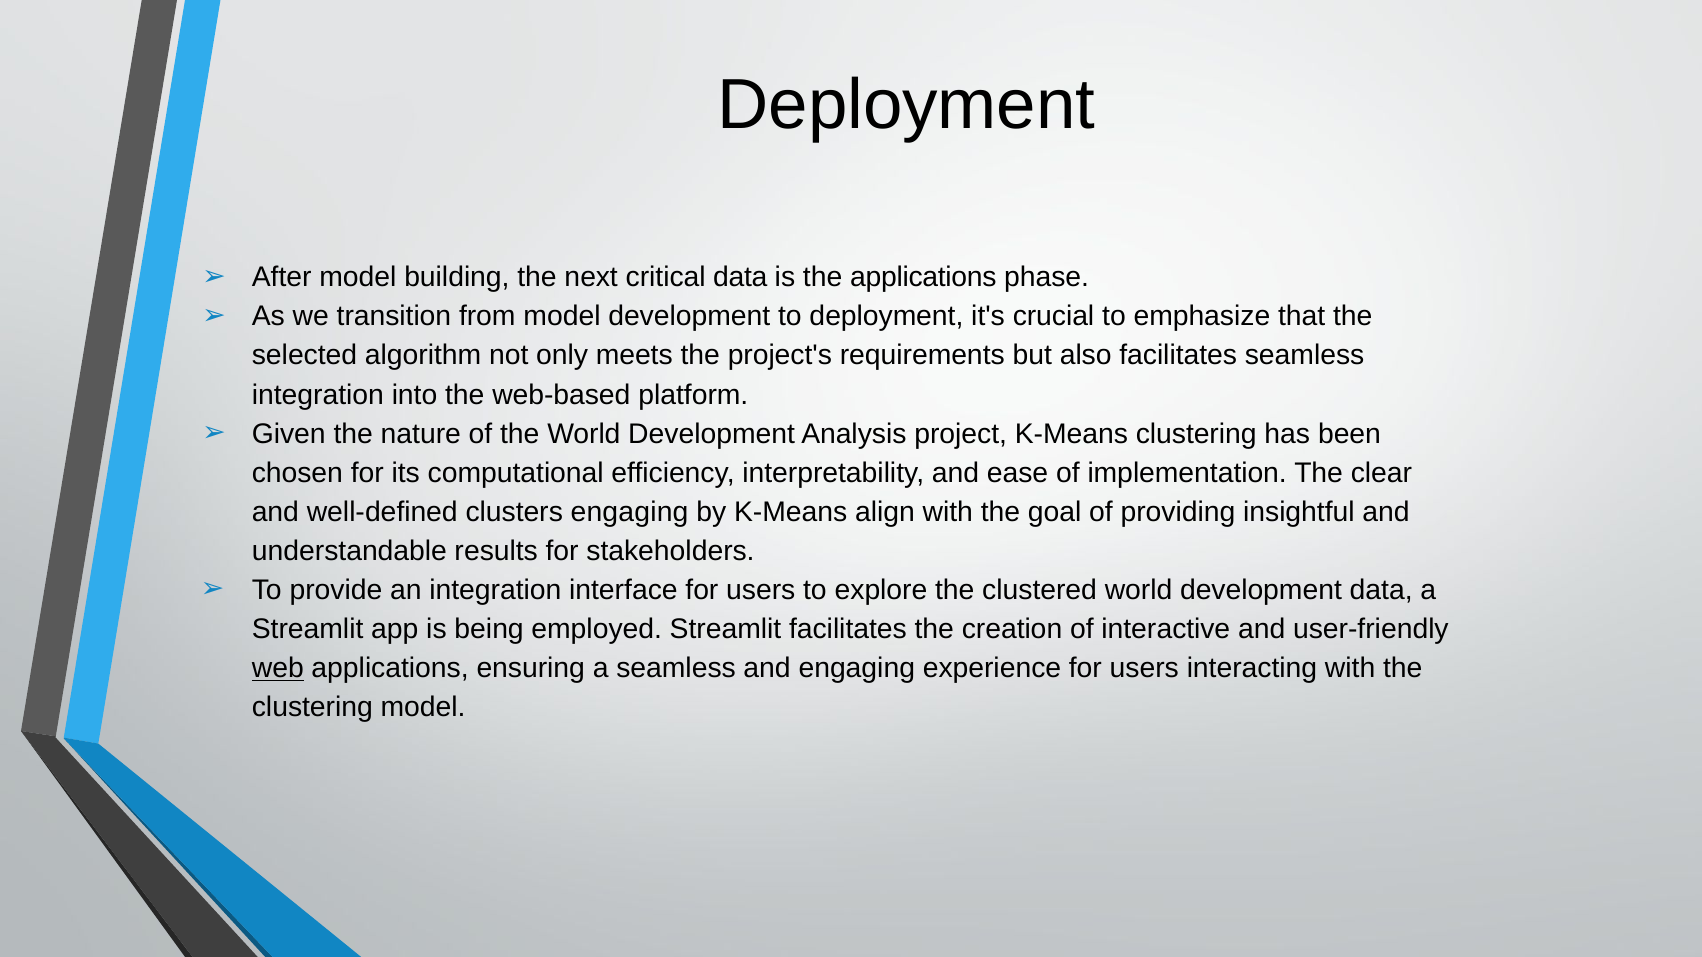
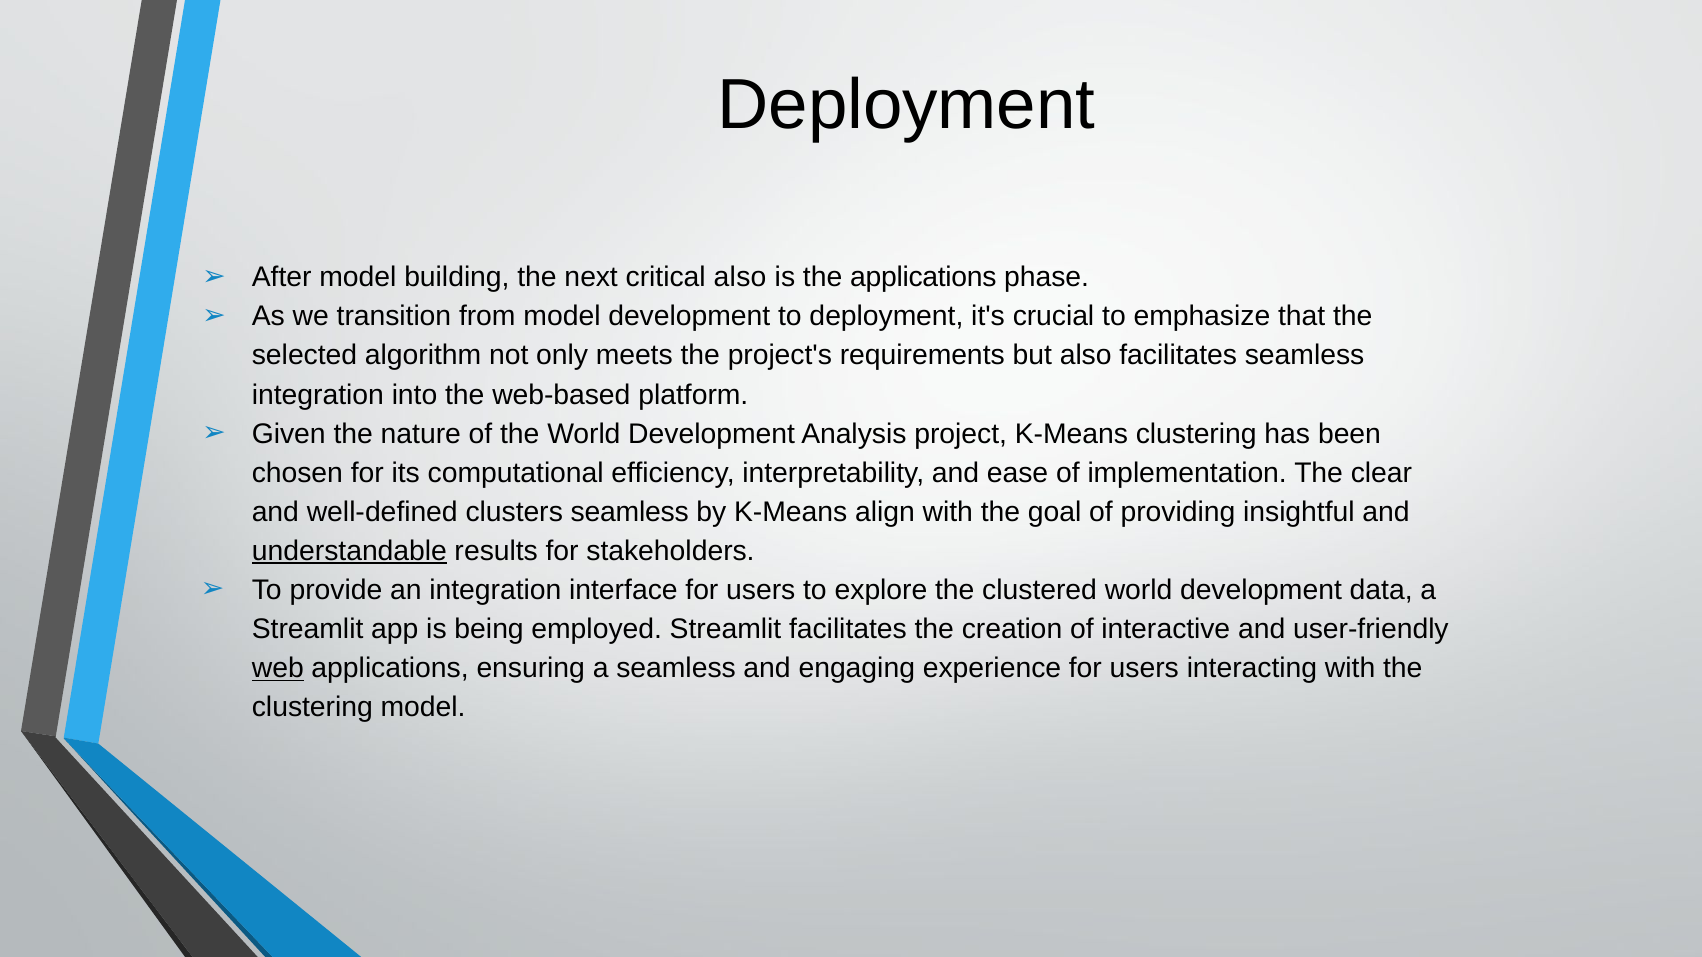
critical data: data -> also
clusters engaging: engaging -> seamless
understandable underline: none -> present
